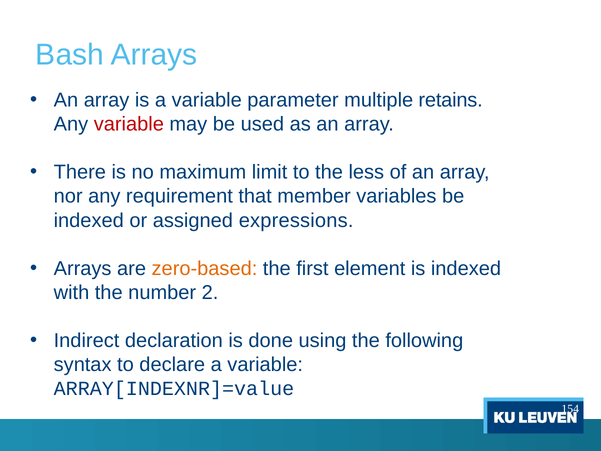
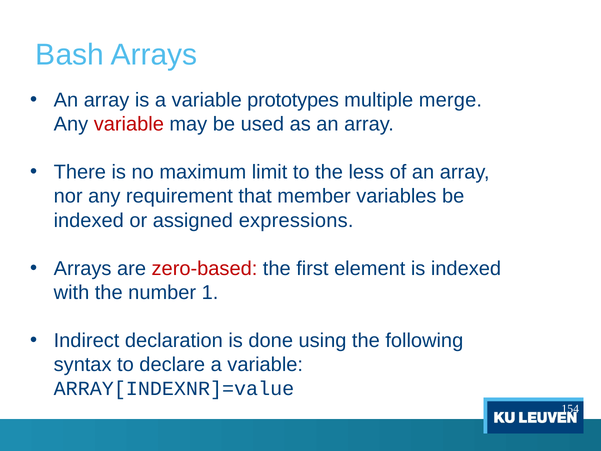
parameter: parameter -> prototypes
retains: retains -> merge
zero-based colour: orange -> red
2: 2 -> 1
